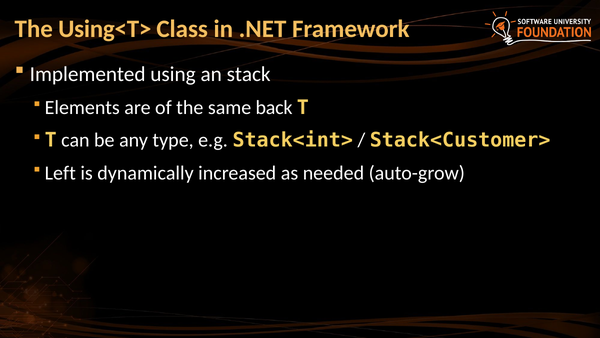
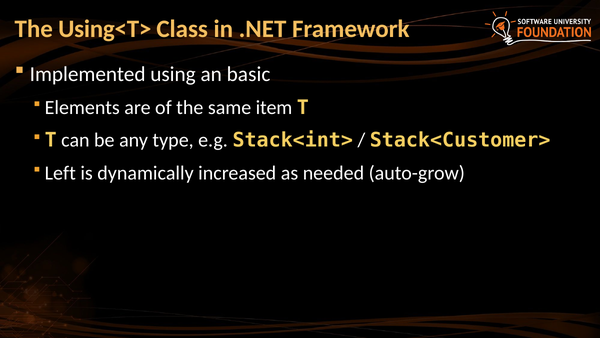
stack: stack -> basic
back: back -> item
